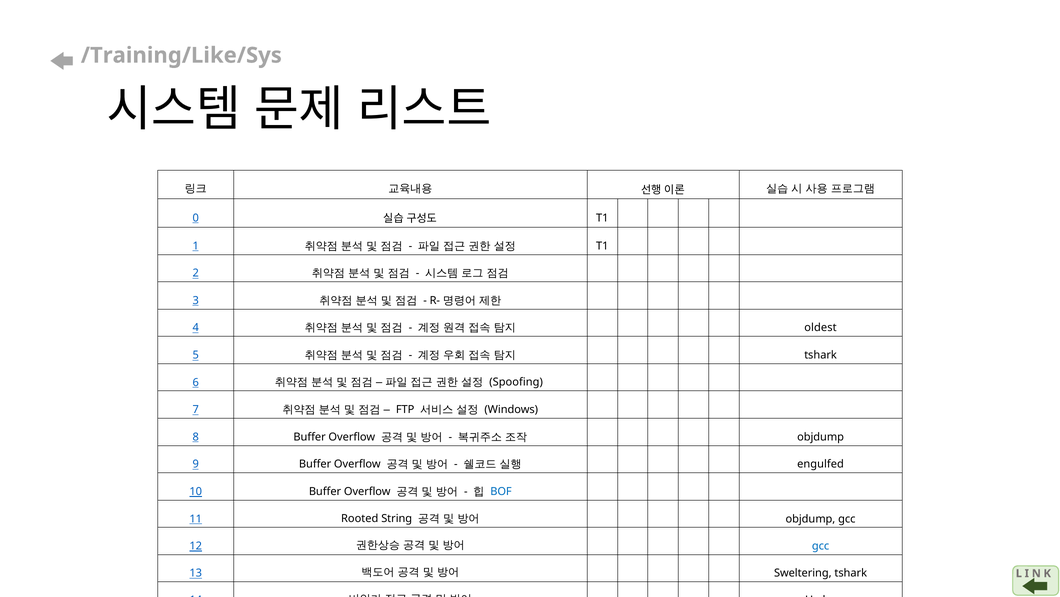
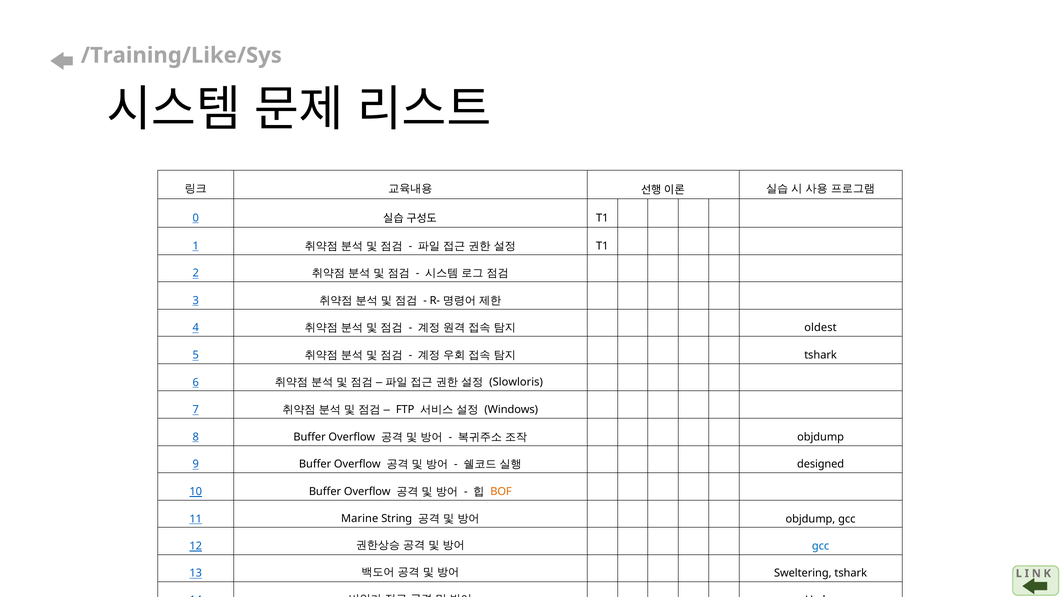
Spoofing: Spoofing -> Slowloris
engulfed: engulfed -> designed
BOF colour: blue -> orange
Rooted: Rooted -> Marine
